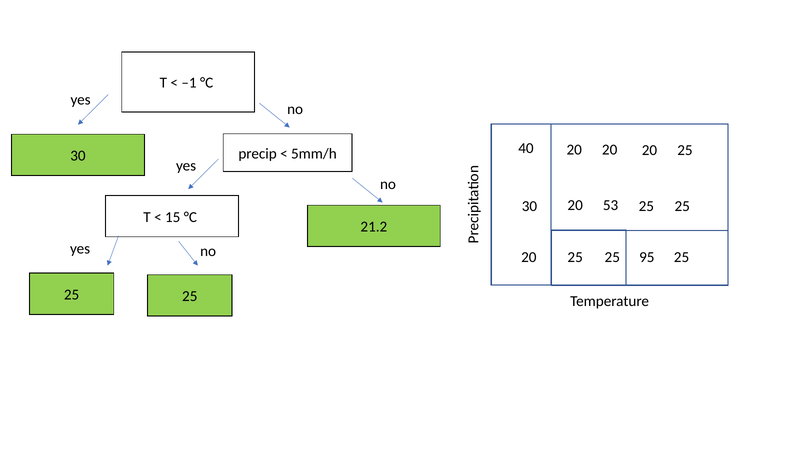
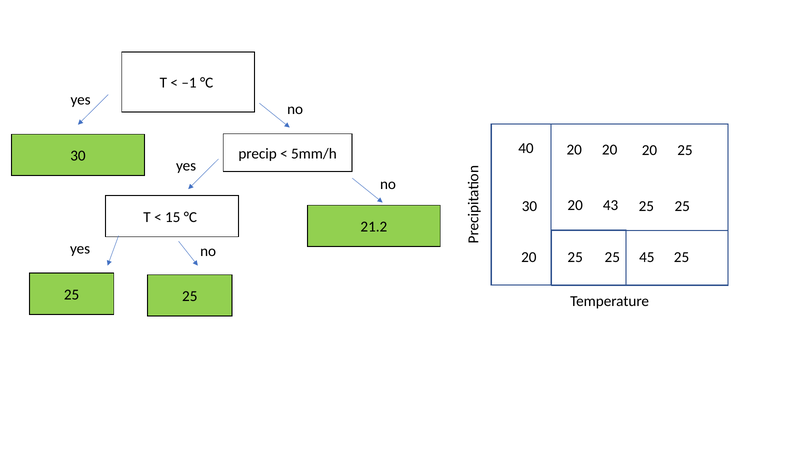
53: 53 -> 43
95: 95 -> 45
